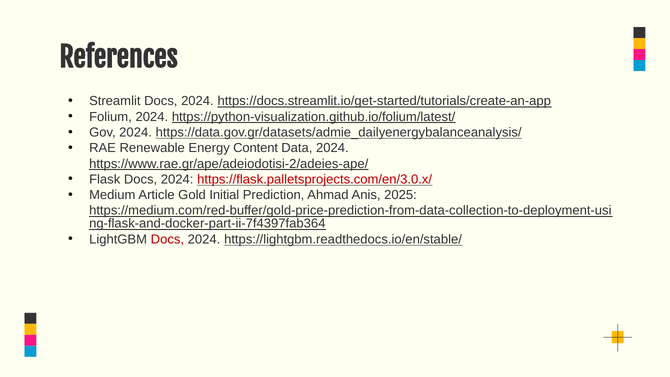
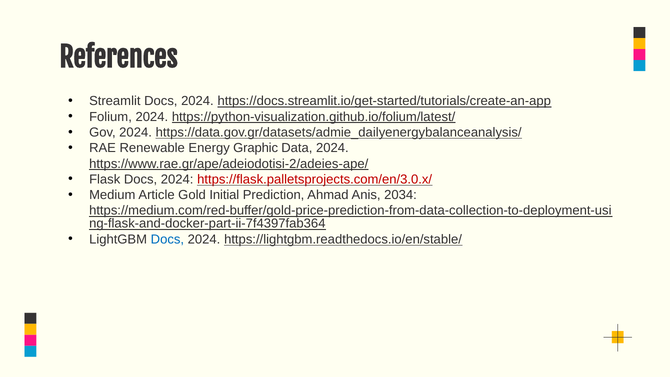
Content: Content -> Graphic
2025: 2025 -> 2034
Docs at (167, 239) colour: red -> blue
